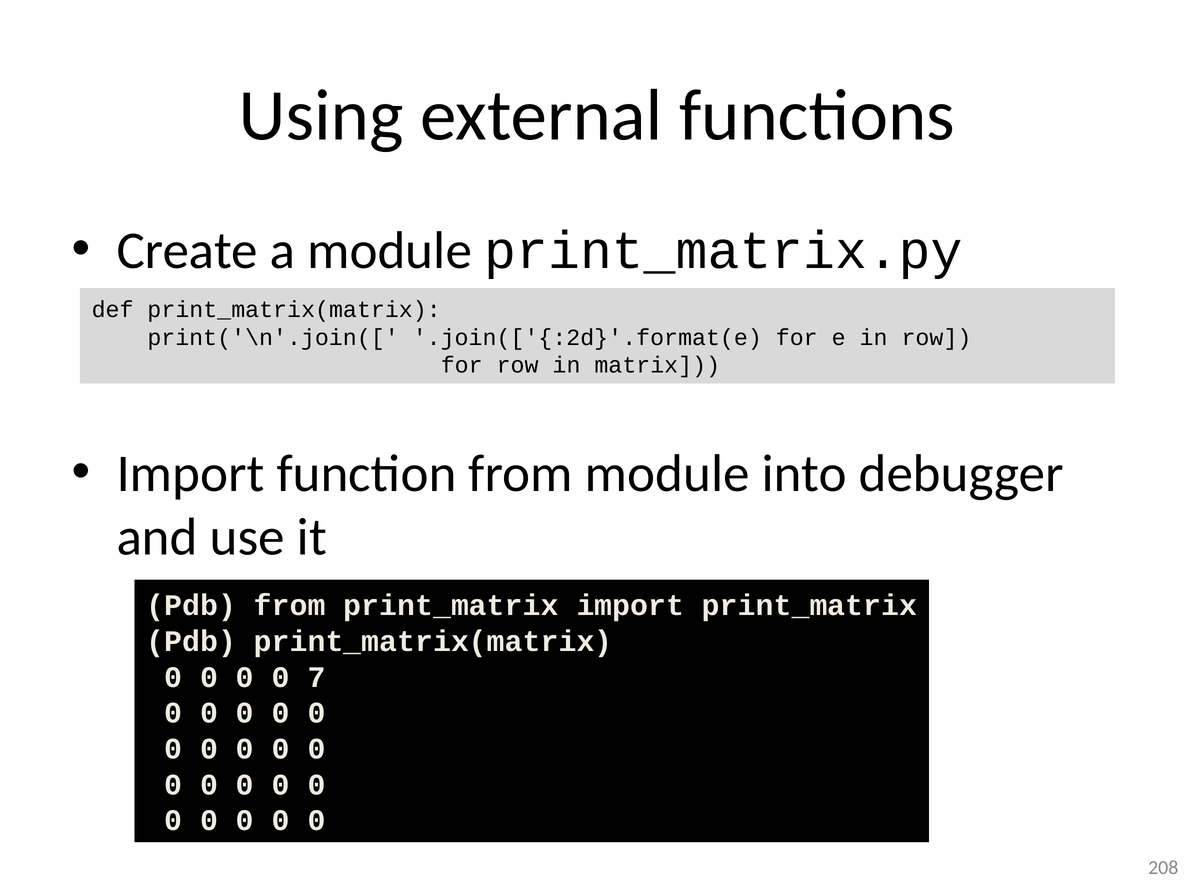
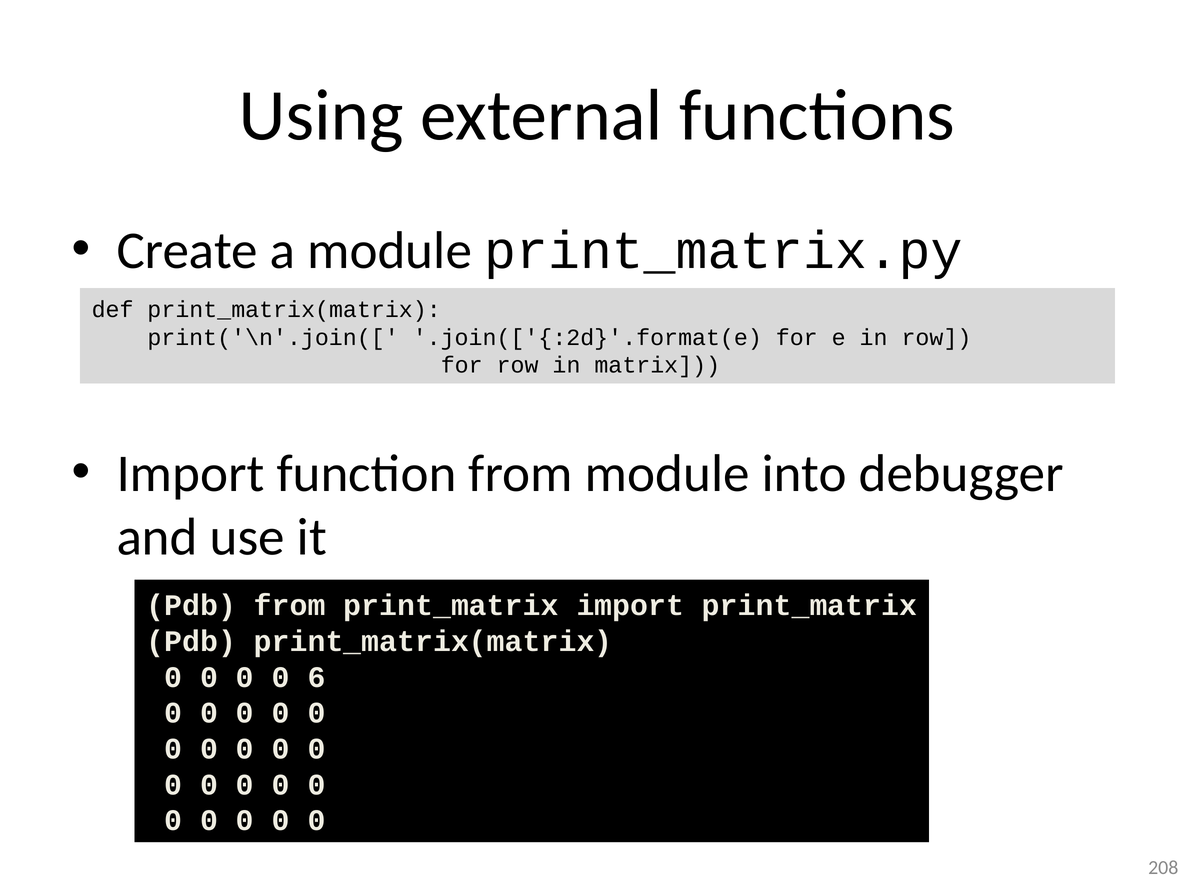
7: 7 -> 6
